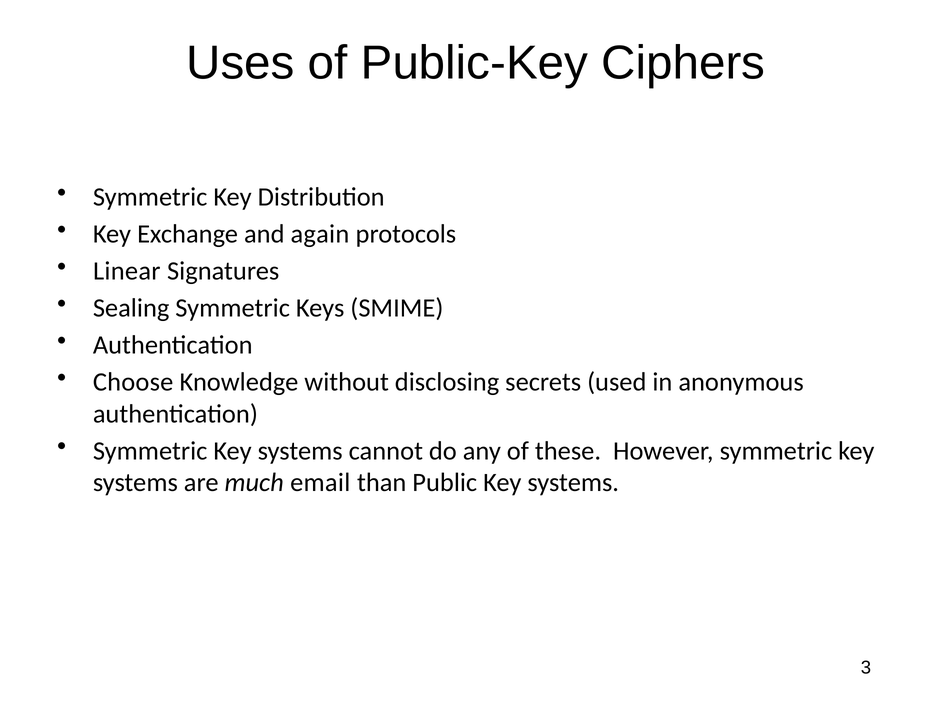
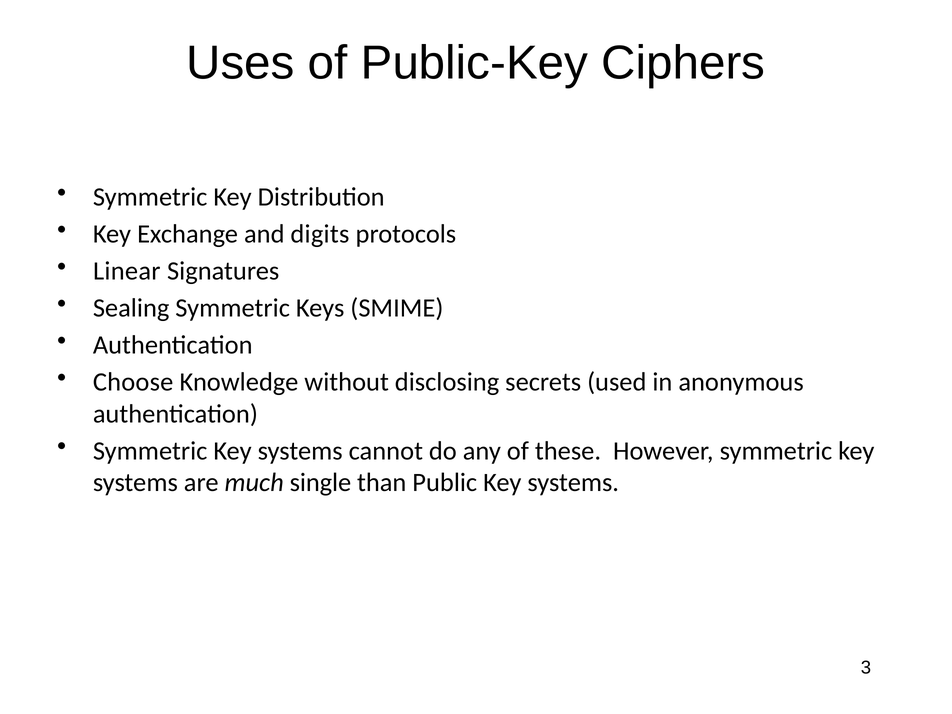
again: again -> digits
email: email -> single
